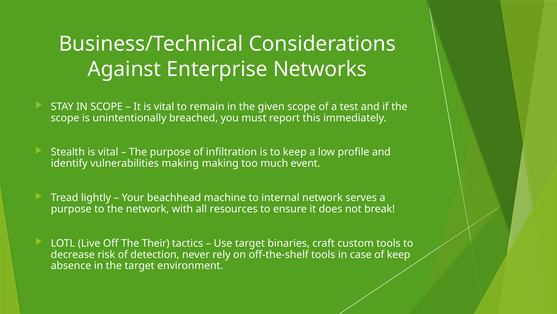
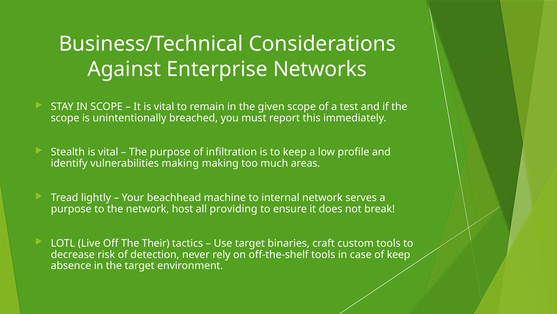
event: event -> areas
with: with -> host
resources: resources -> providing
